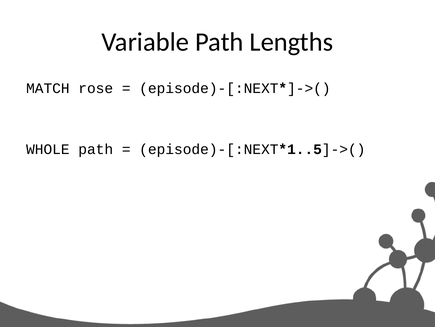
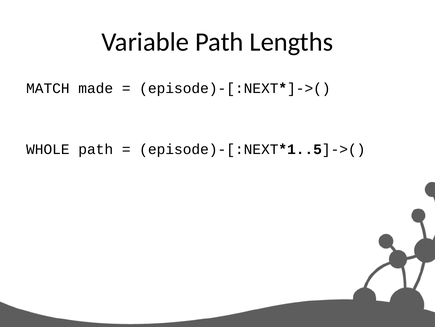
rose: rose -> made
